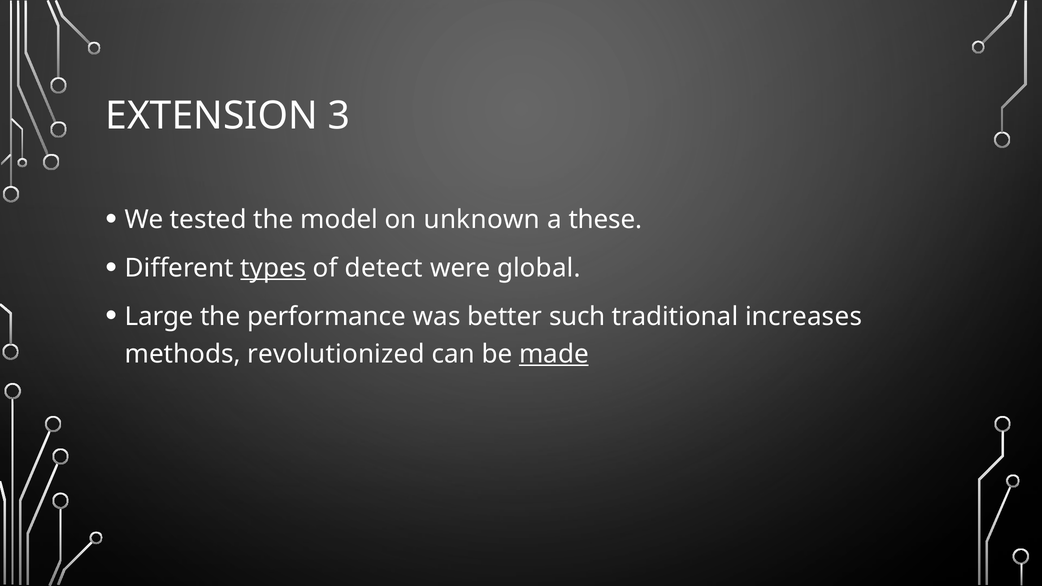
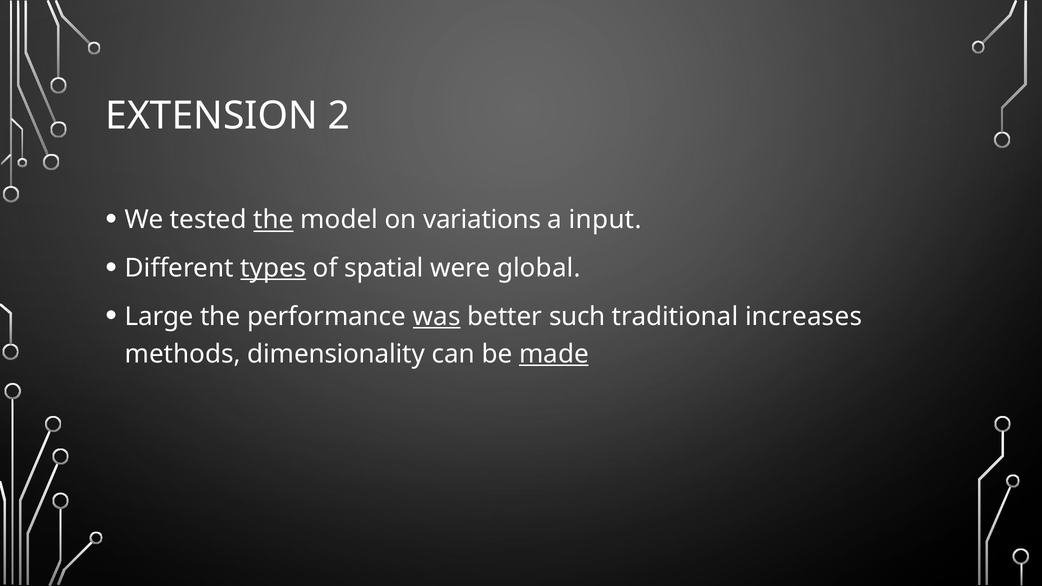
3: 3 -> 2
the at (274, 220) underline: none -> present
unknown: unknown -> variations
these: these -> input
detect: detect -> spatial
was underline: none -> present
revolutionized: revolutionized -> dimensionality
